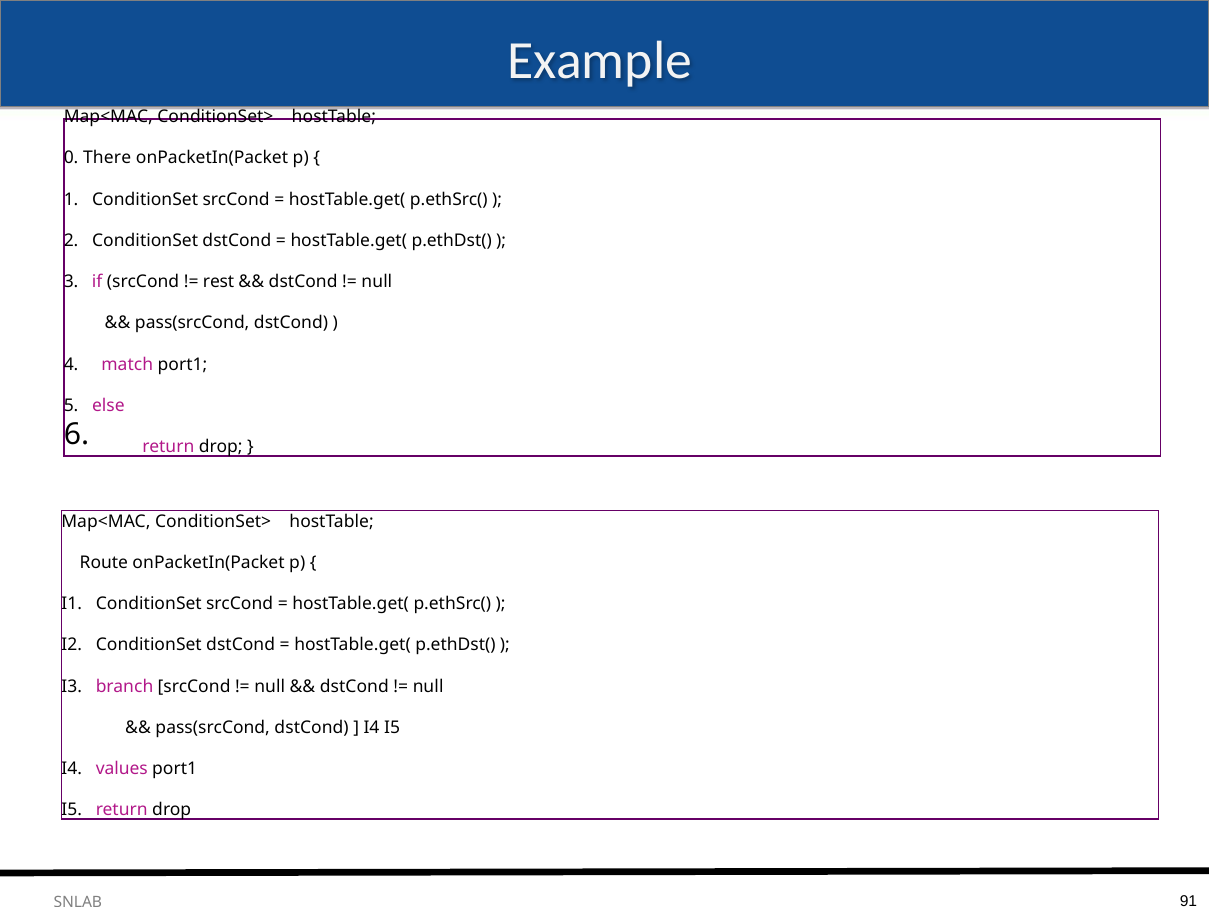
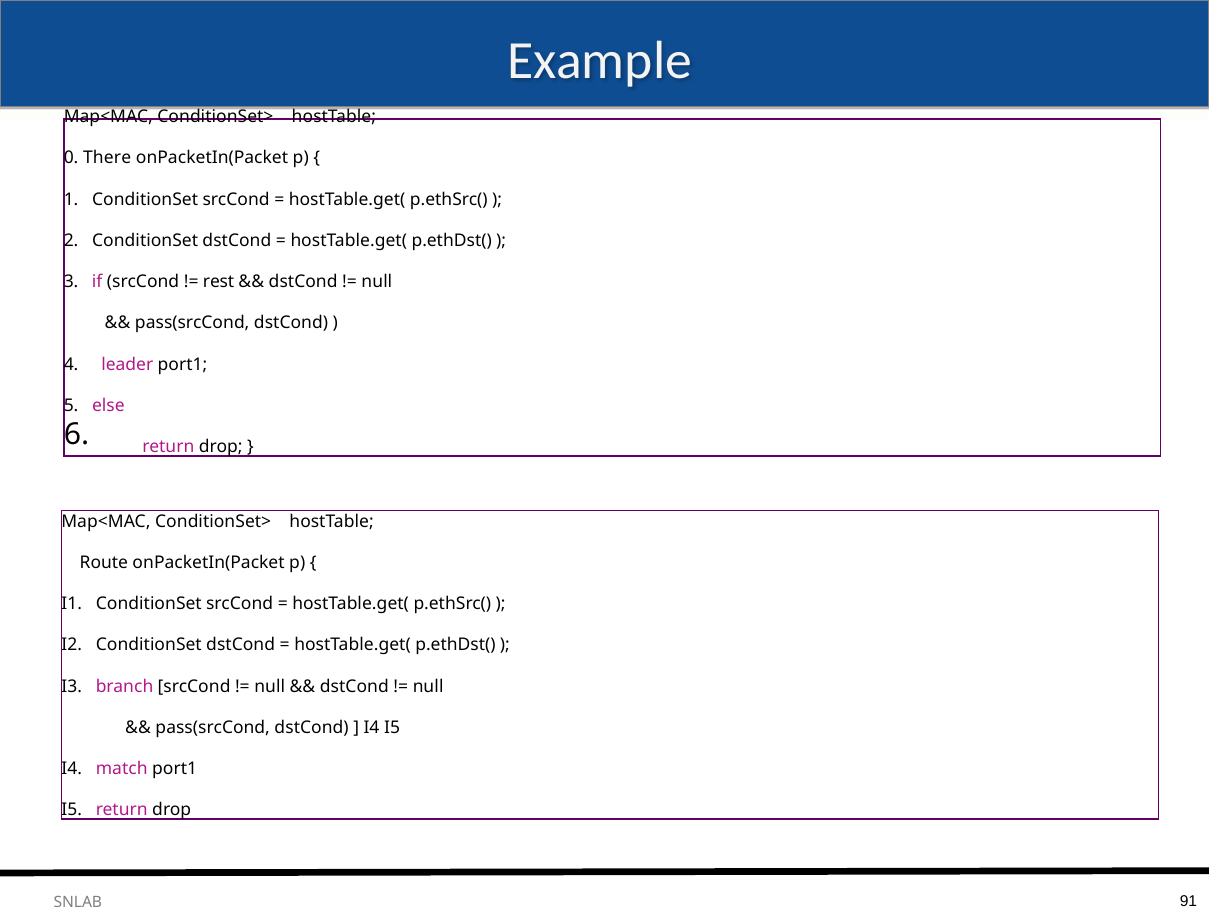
match: match -> leader
values: values -> match
